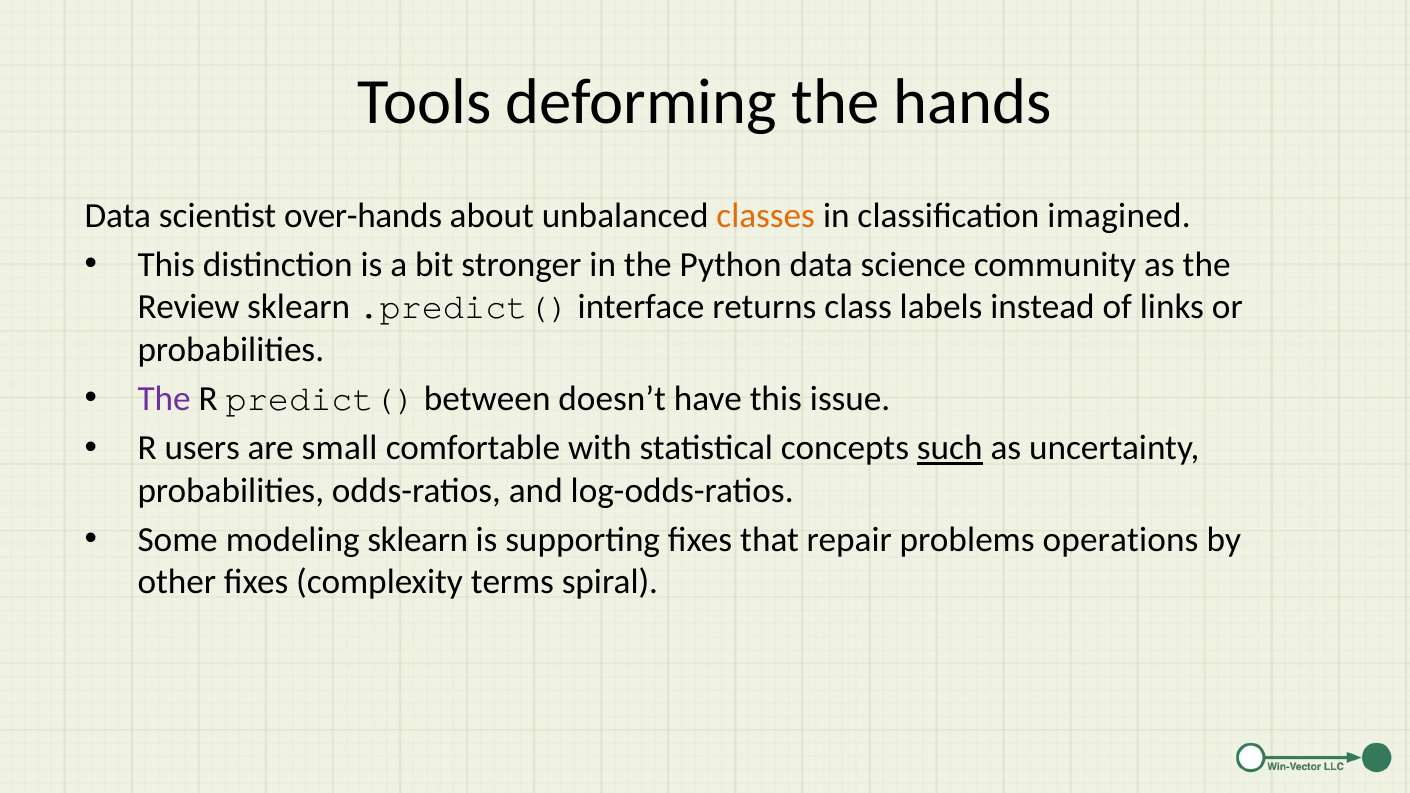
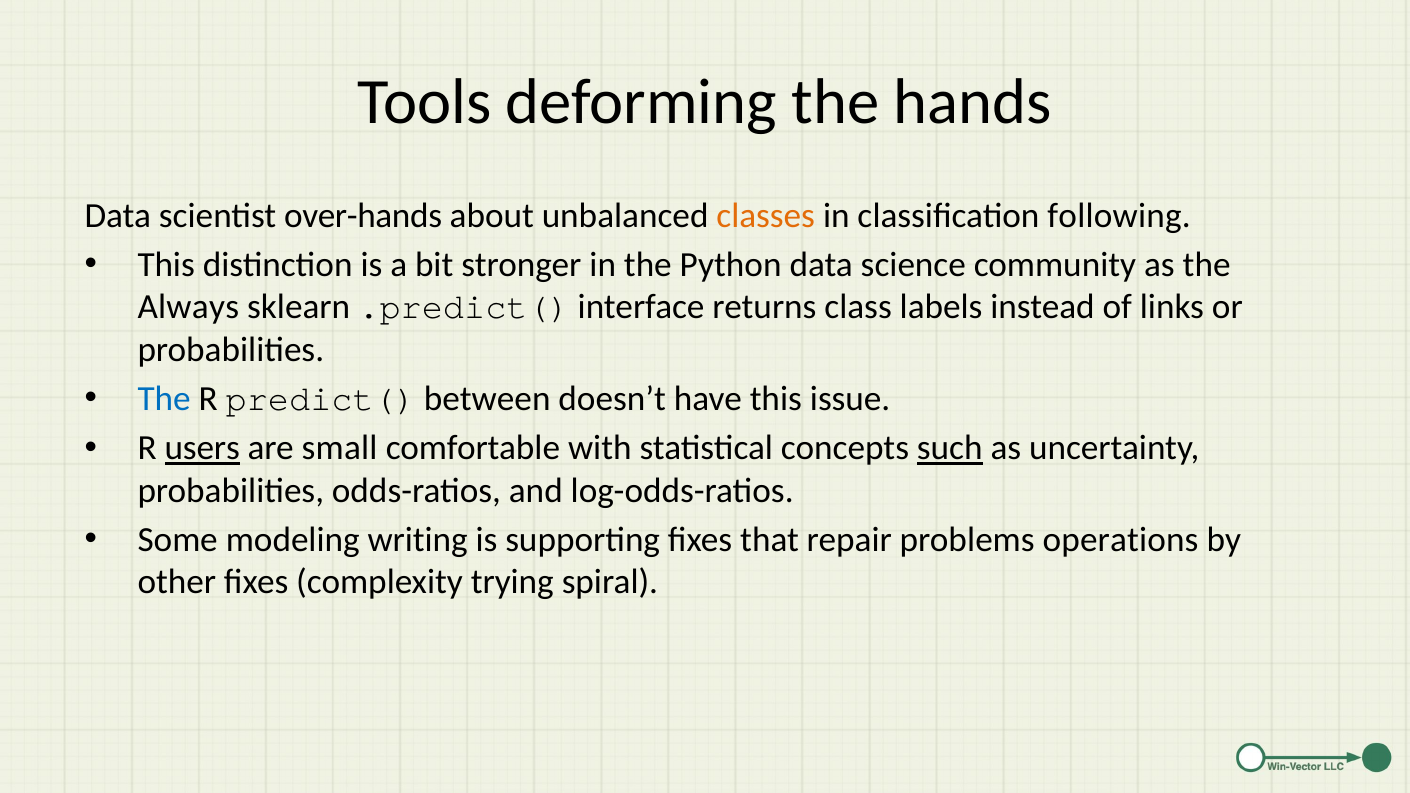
imagined: imagined -> following
Review: Review -> Always
The at (164, 399) colour: purple -> blue
users underline: none -> present
modeling sklearn: sklearn -> writing
terms: terms -> trying
